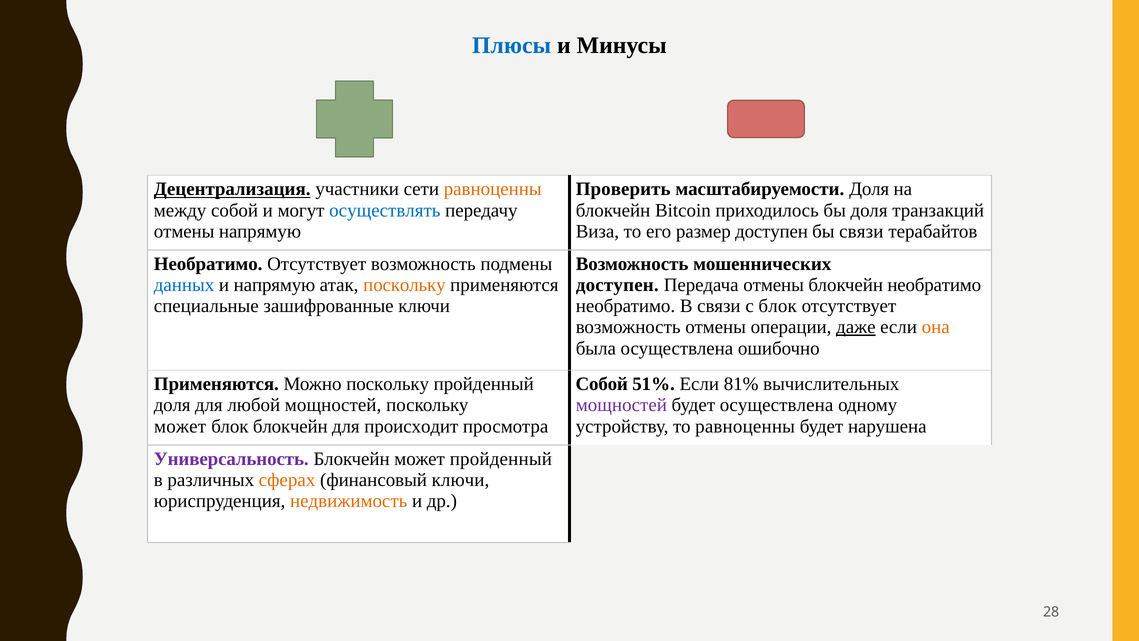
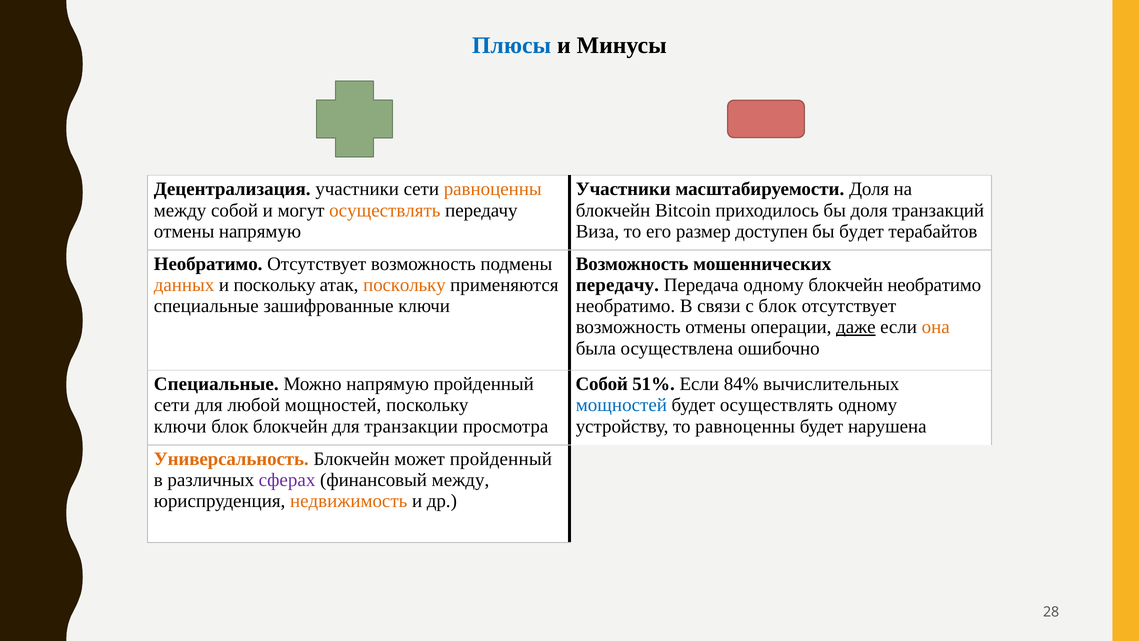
Децентрализация underline: present -> none
Проверить at (623, 189): Проверить -> Участники
осуществлять at (385, 210) colour: blue -> orange
бы связи: связи -> будет
данных colour: blue -> orange
и напрямую: напрямую -> поскольку
доступен at (617, 285): доступен -> передачу
Передача отмены: отмены -> одному
Применяются at (216, 384): Применяются -> Специальные
Можно поскольку: поскольку -> напрямую
81%: 81% -> 84%
доля at (172, 405): доля -> сети
мощностей at (621, 405) colour: purple -> blue
будет осуществлена: осуществлена -> осуществлять
может at (180, 426): может -> ключи
происходит: происходит -> транзакции
Универсальность colour: purple -> orange
сферах colour: orange -> purple
финансовый ключи: ключи -> между
